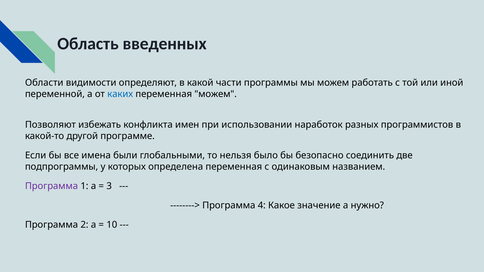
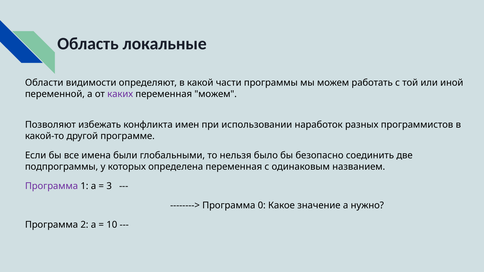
введенных: введенных -> локальные
каких colour: blue -> purple
4: 4 -> 0
